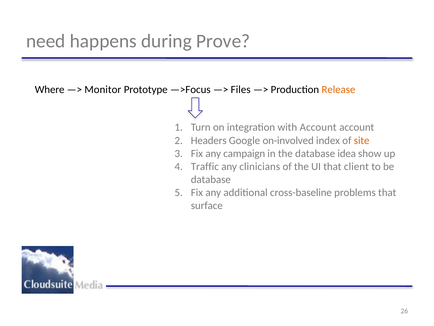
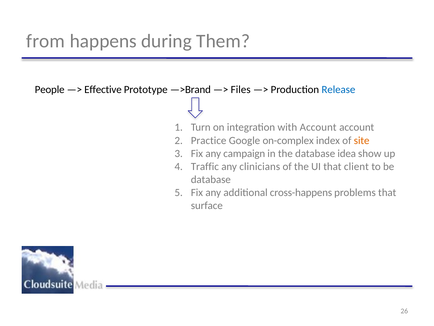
need: need -> from
Prove: Prove -> Them
Where: Where -> People
Monitor: Monitor -> Effective
—>Focus: —>Focus -> —>Brand
Release colour: orange -> blue
Headers: Headers -> Practice
on-involved: on-involved -> on-complex
cross-baseline: cross-baseline -> cross-happens
